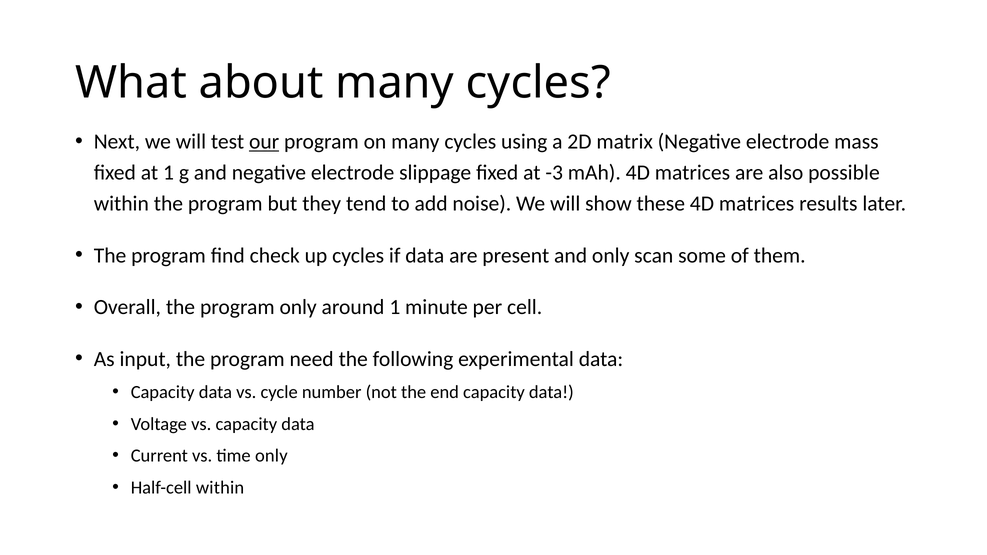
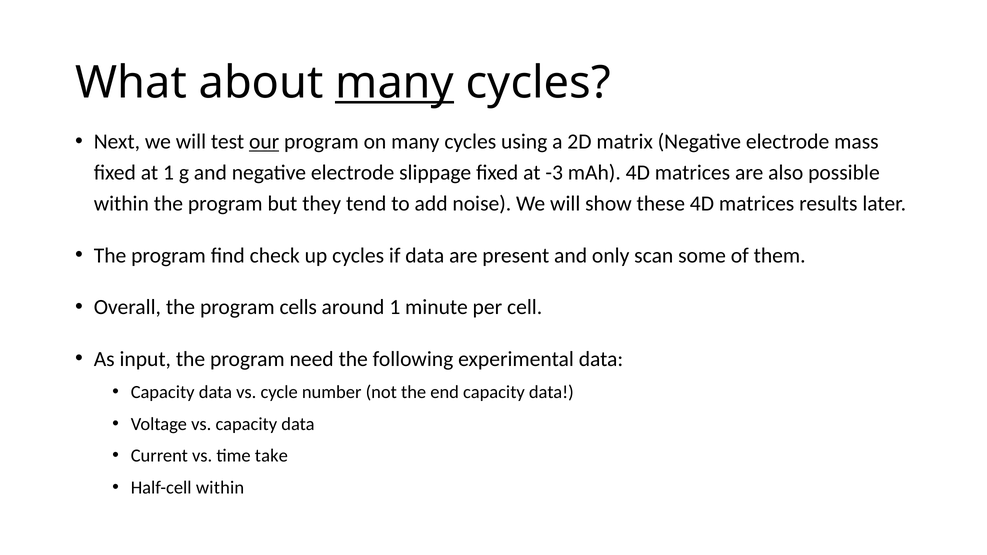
many at (395, 83) underline: none -> present
program only: only -> cells
time only: only -> take
